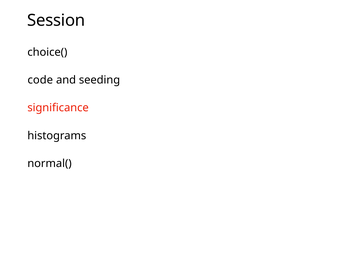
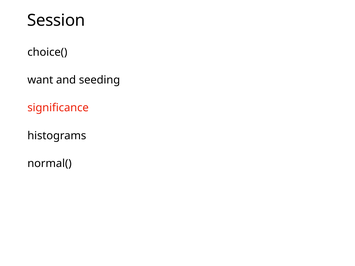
code: code -> want
